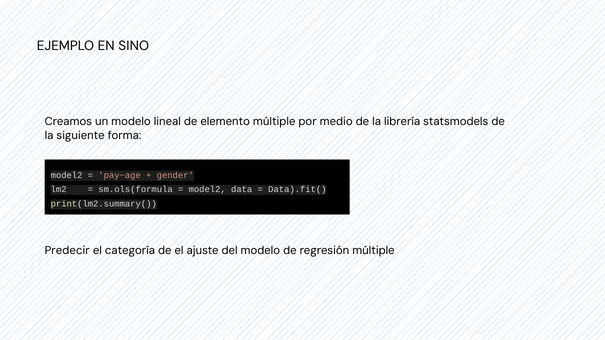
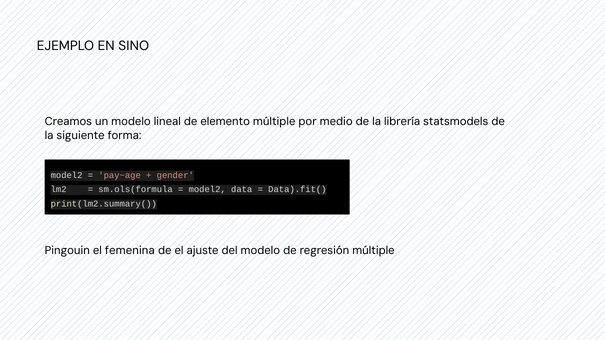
Predecir: Predecir -> Pingouin
categoría: categoría -> femenina
